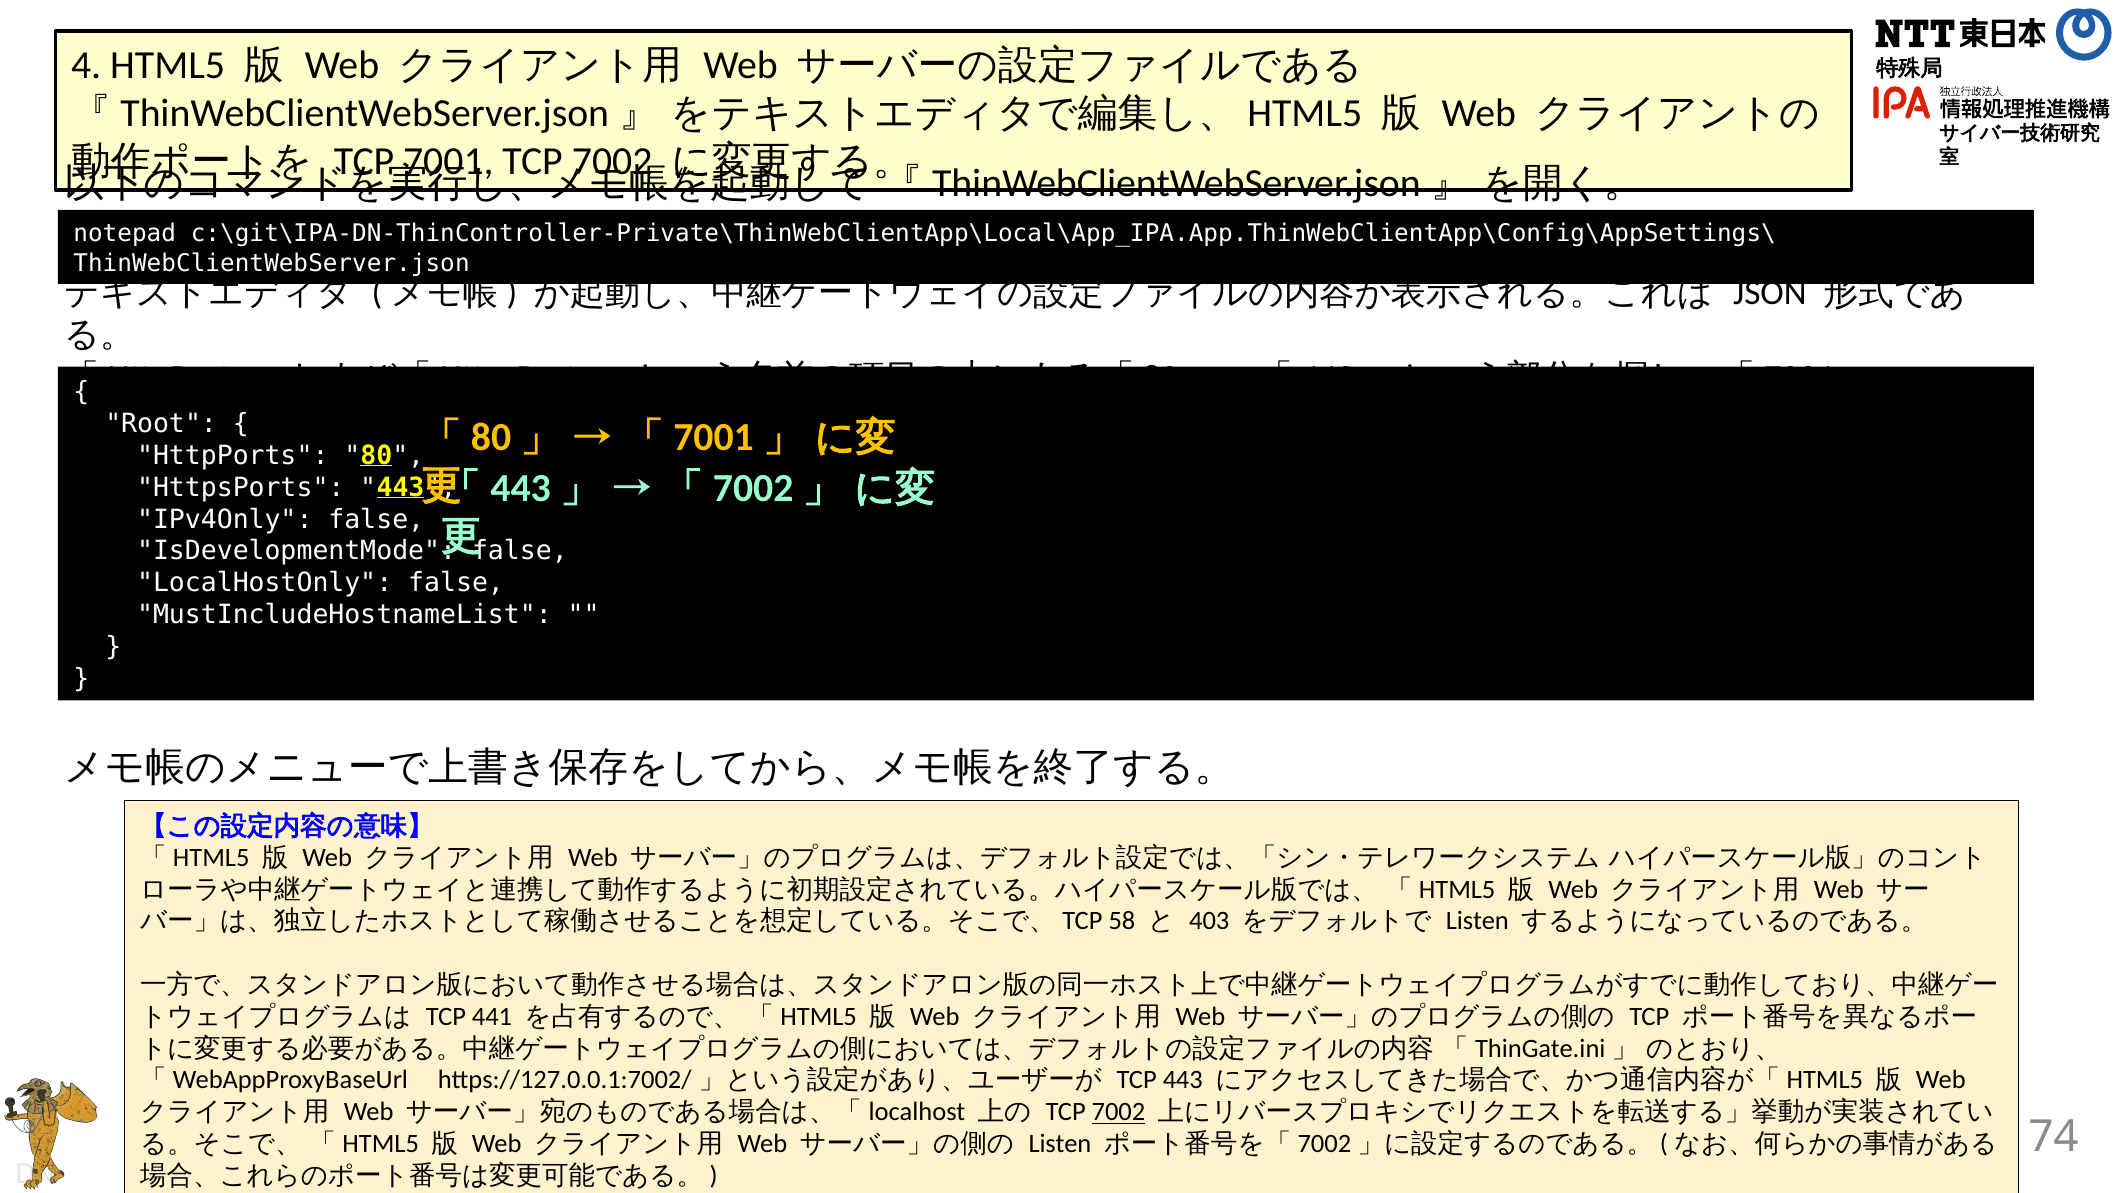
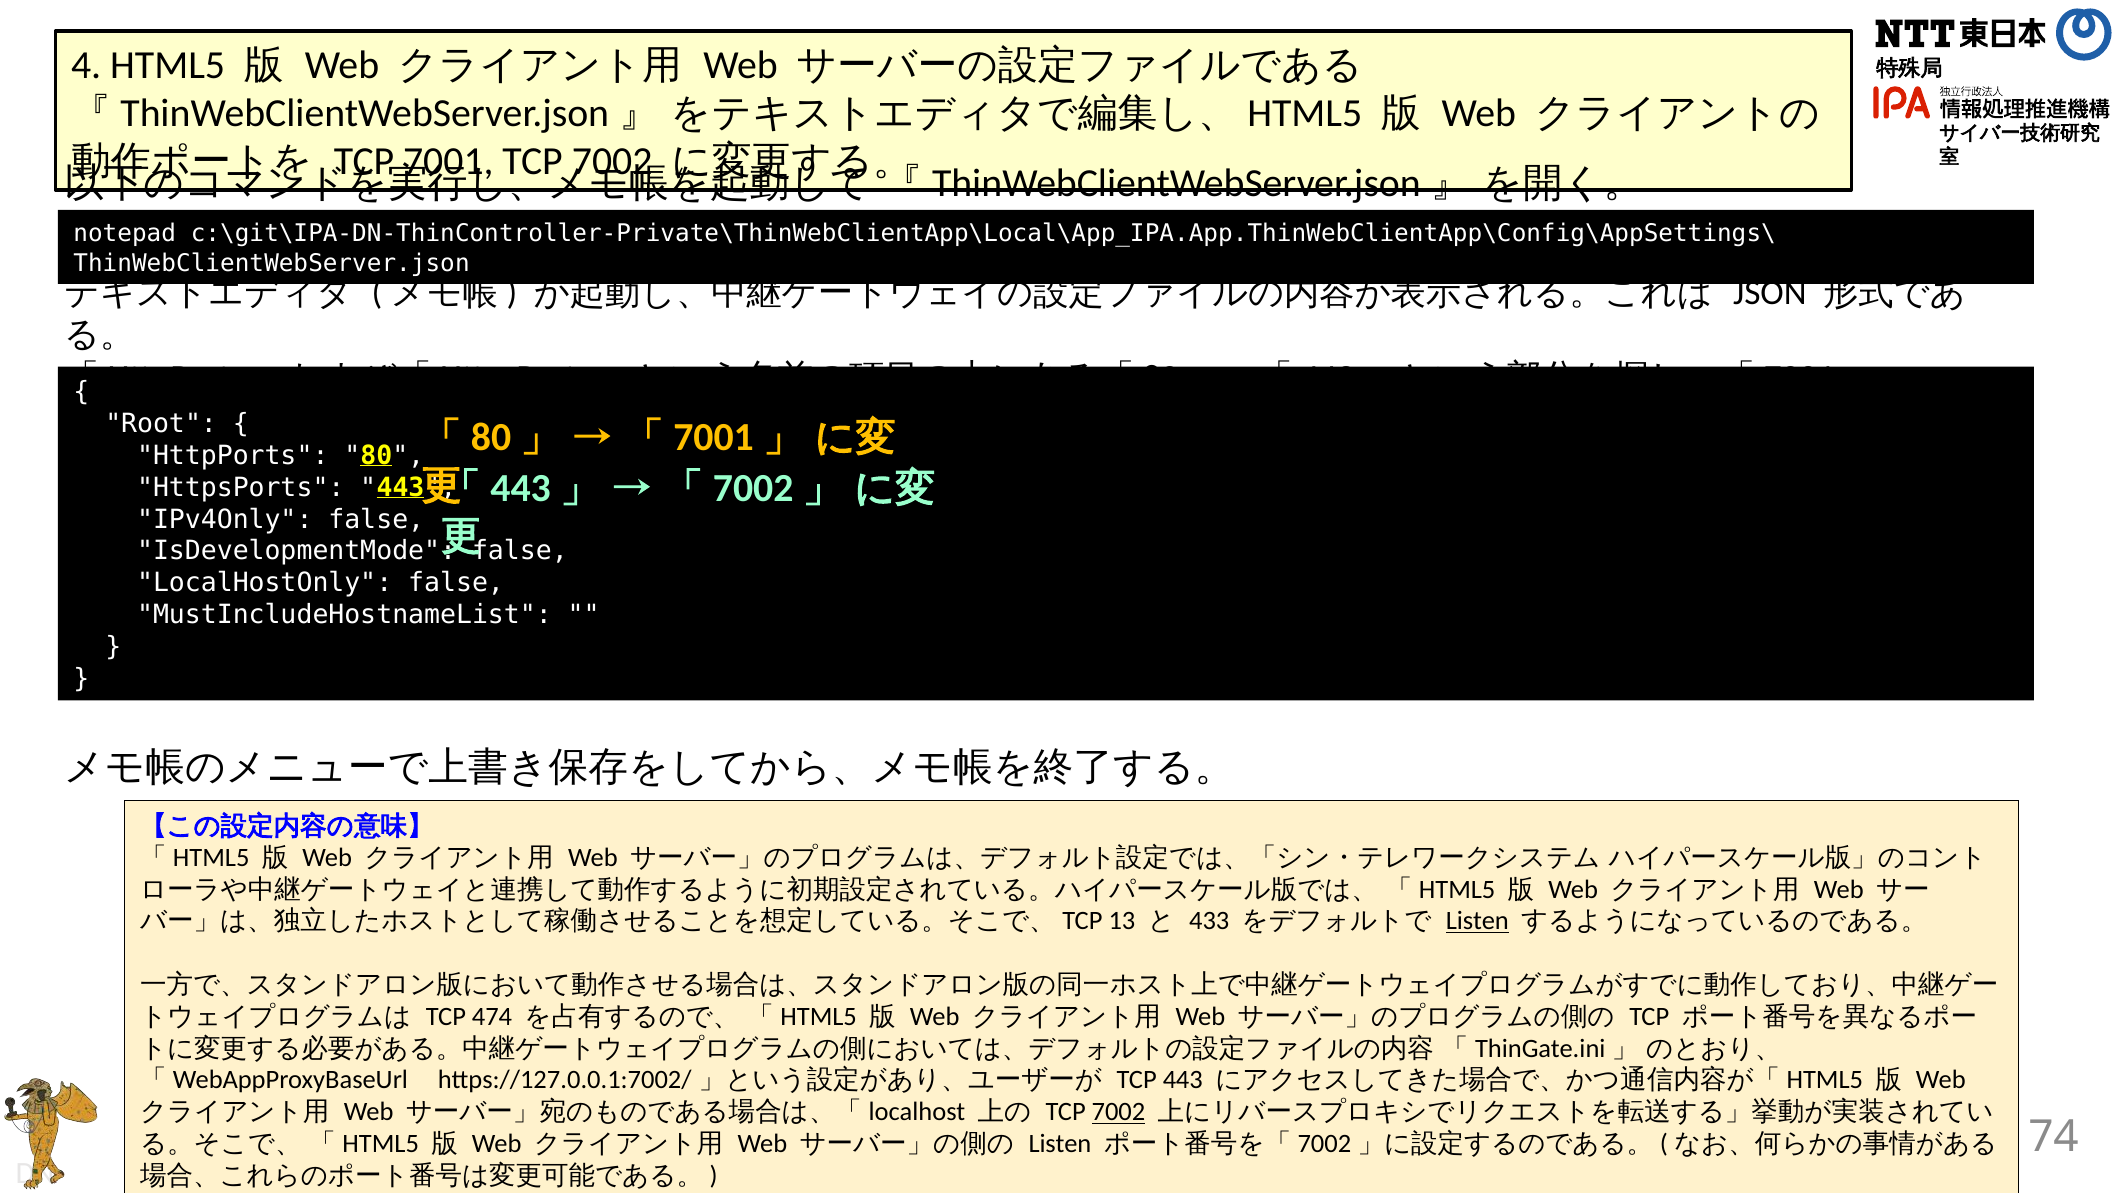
58: 58 -> 13
403: 403 -> 433
Listen at (1477, 922) underline: none -> present
441: 441 -> 474
